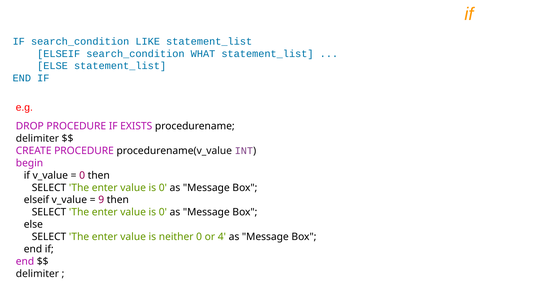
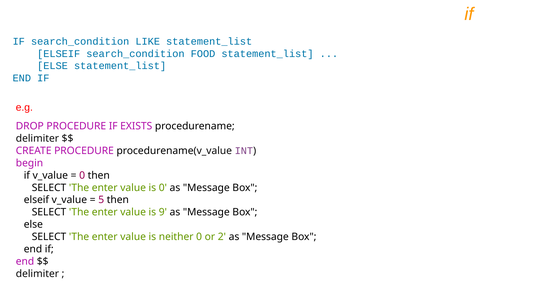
WHAT: WHAT -> FOOD
9: 9 -> 5
0 at (163, 212): 0 -> 9
4: 4 -> 2
